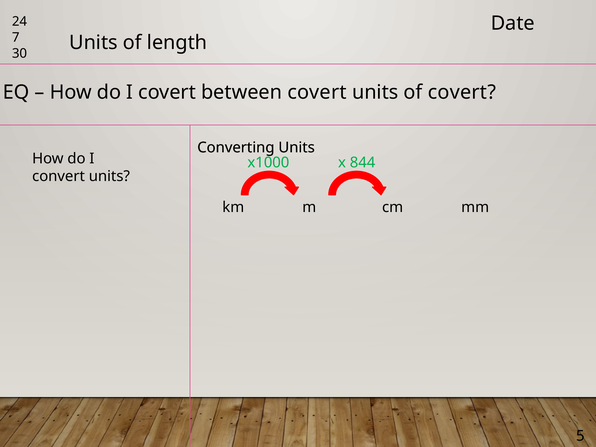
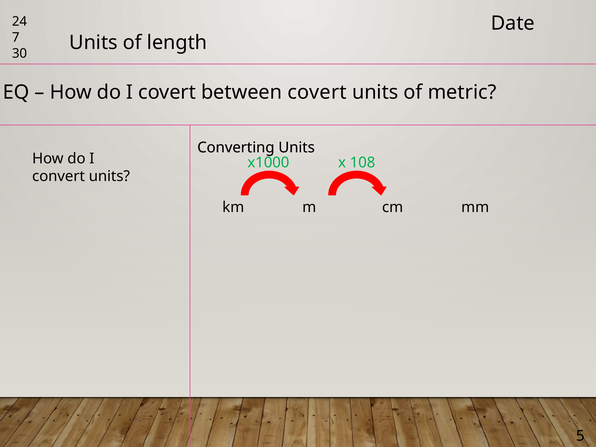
of covert: covert -> metric
844: 844 -> 108
